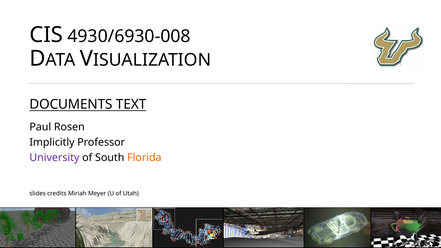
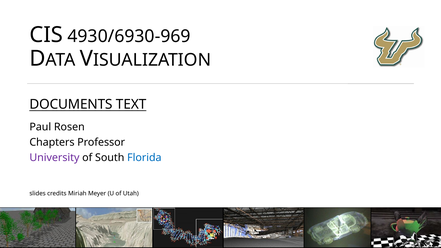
4930/6930-008: 4930/6930-008 -> 4930/6930-969
Implicitly: Implicitly -> Chapters
Florida colour: orange -> blue
